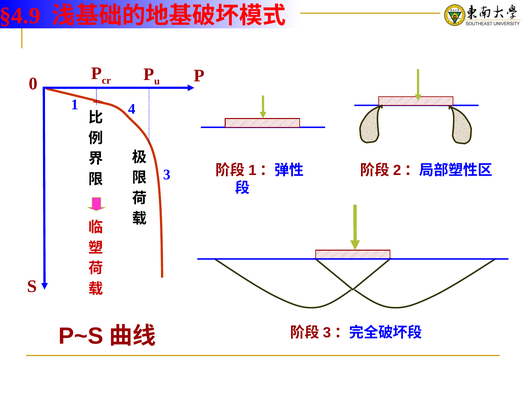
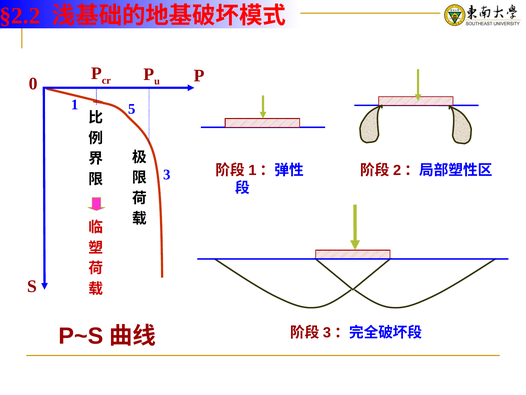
§4.9: §4.9 -> §2.2
4: 4 -> 5
